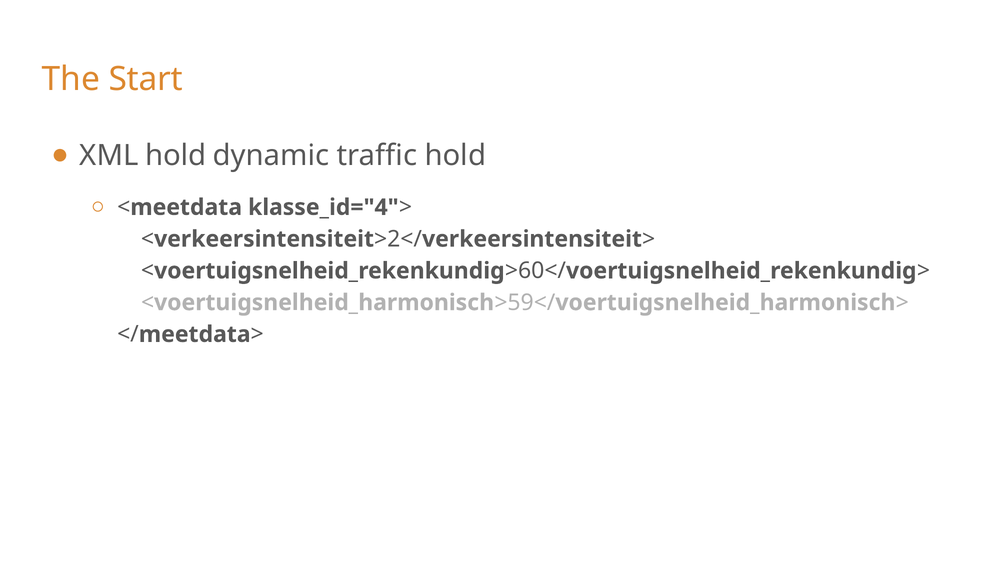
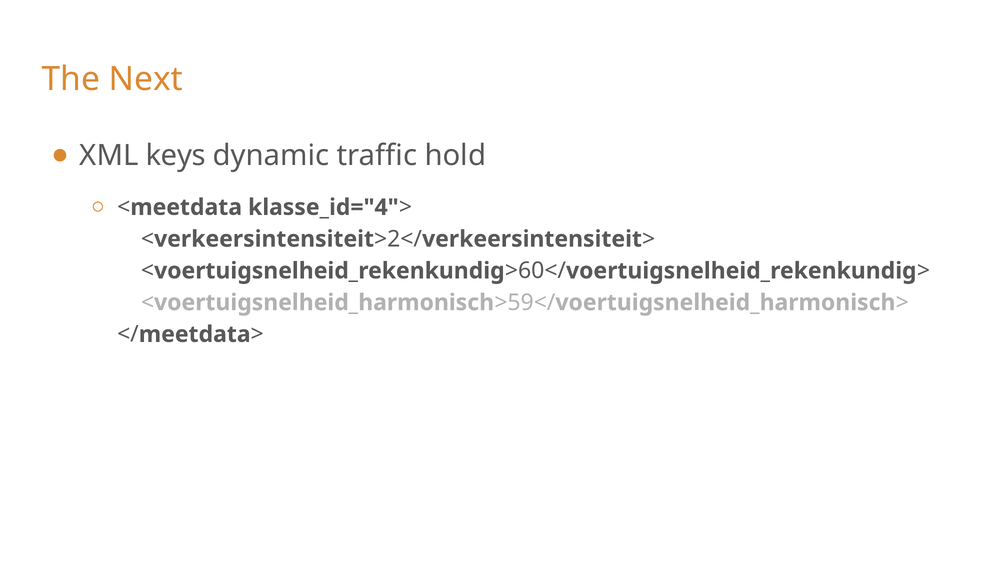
Start: Start -> Next
XML hold: hold -> keys
